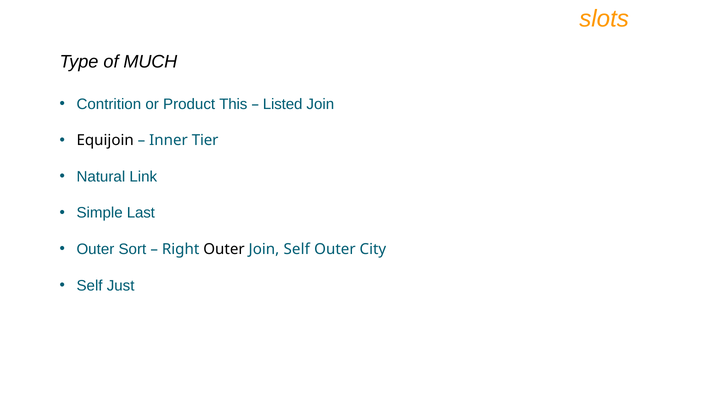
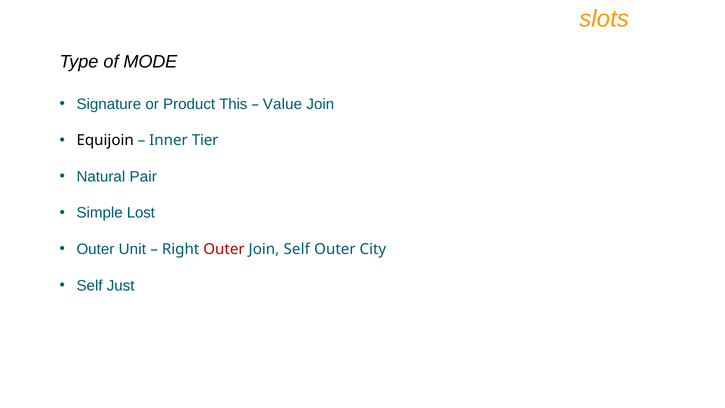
MUCH: MUCH -> MODE
Contrition: Contrition -> Signature
Listed: Listed -> Value
Link: Link -> Pair
Last: Last -> Lost
Sort: Sort -> Unit
Outer at (224, 249) colour: black -> red
